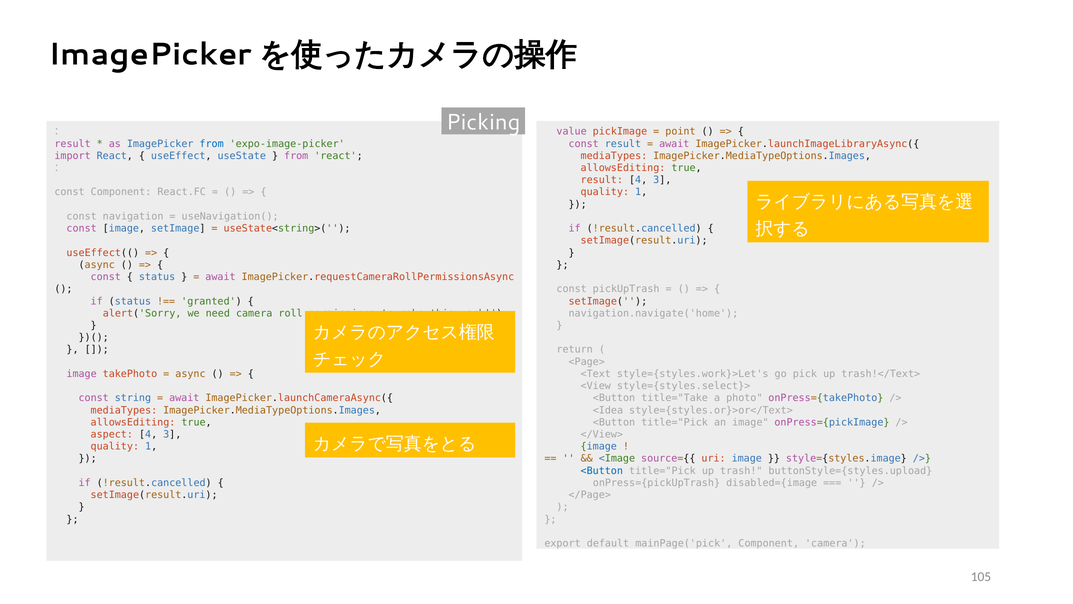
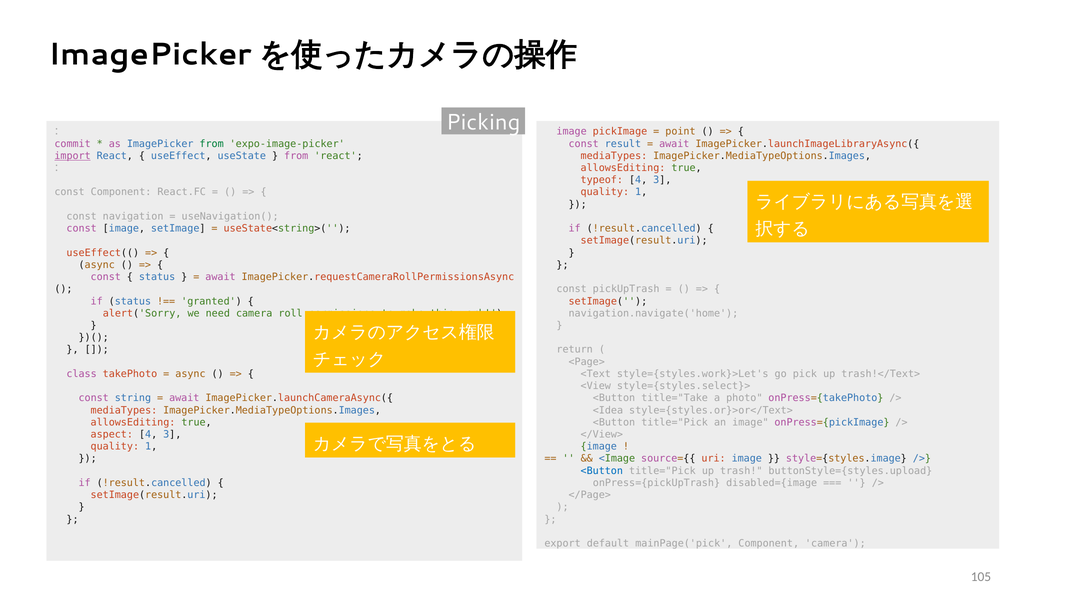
value at (572, 132): value -> image
result at (73, 144): result -> commit
from at (212, 144) colour: blue -> green
import underline: none -> present
result at (602, 180): result -> typeof
image at (82, 374): image -> class
